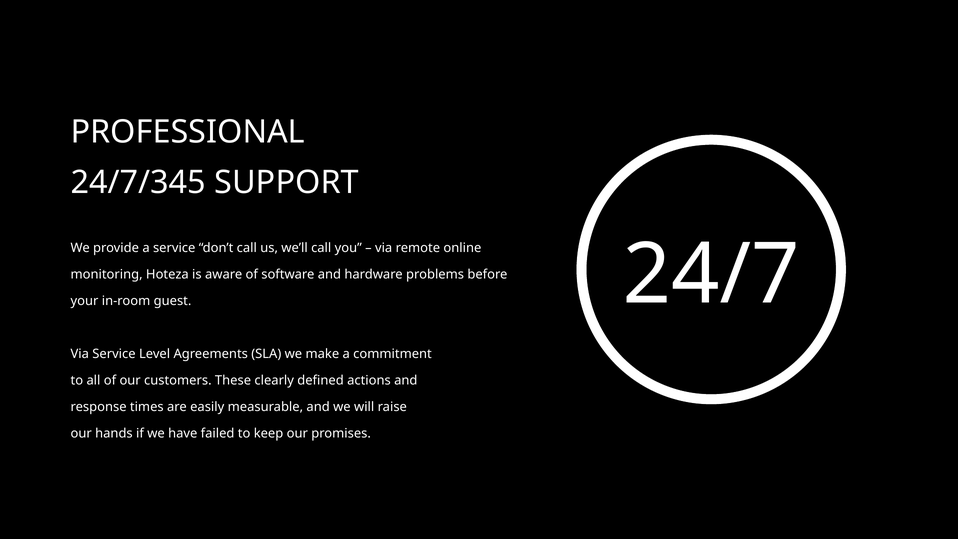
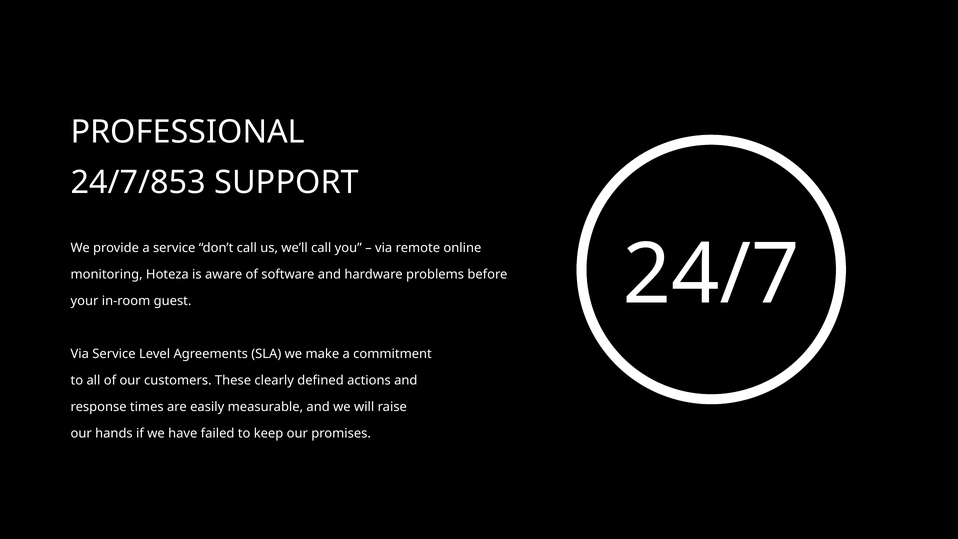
24/7/345: 24/7/345 -> 24/7/853
